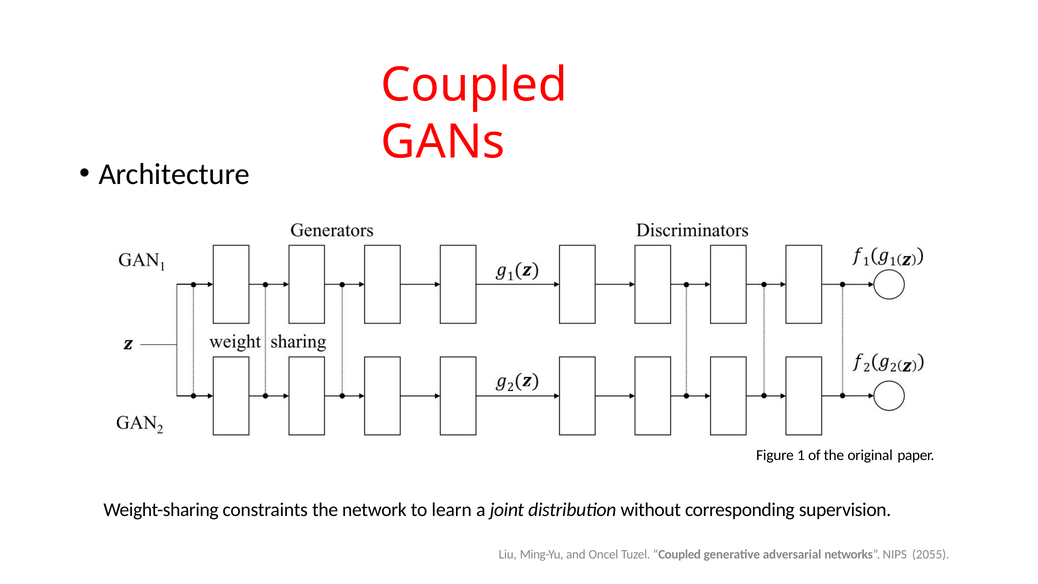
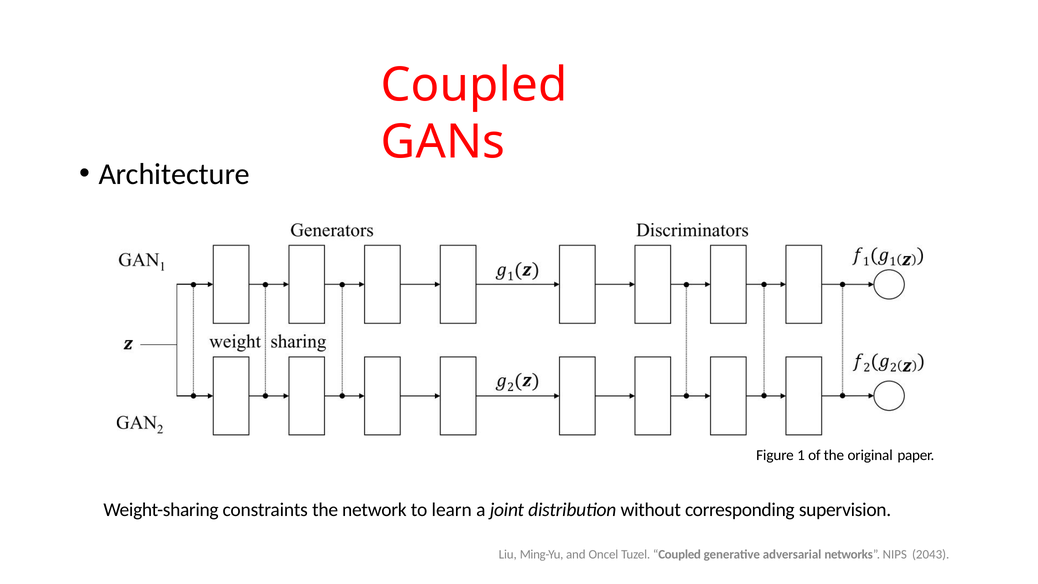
2055: 2055 -> 2043
